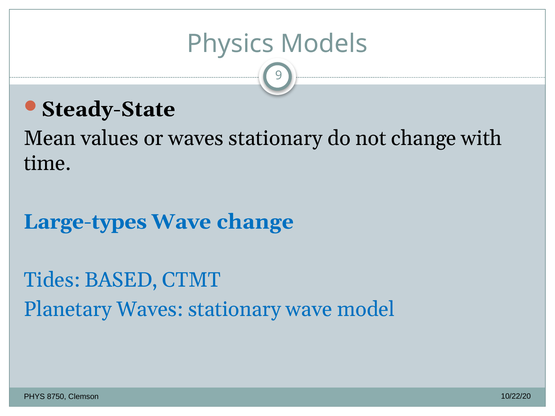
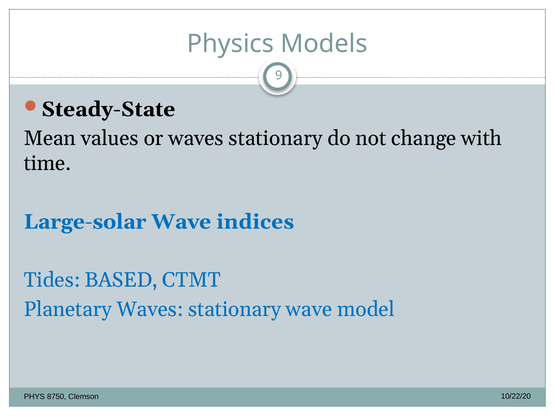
Large-types: Large-types -> Large-solar
Wave change: change -> indices
